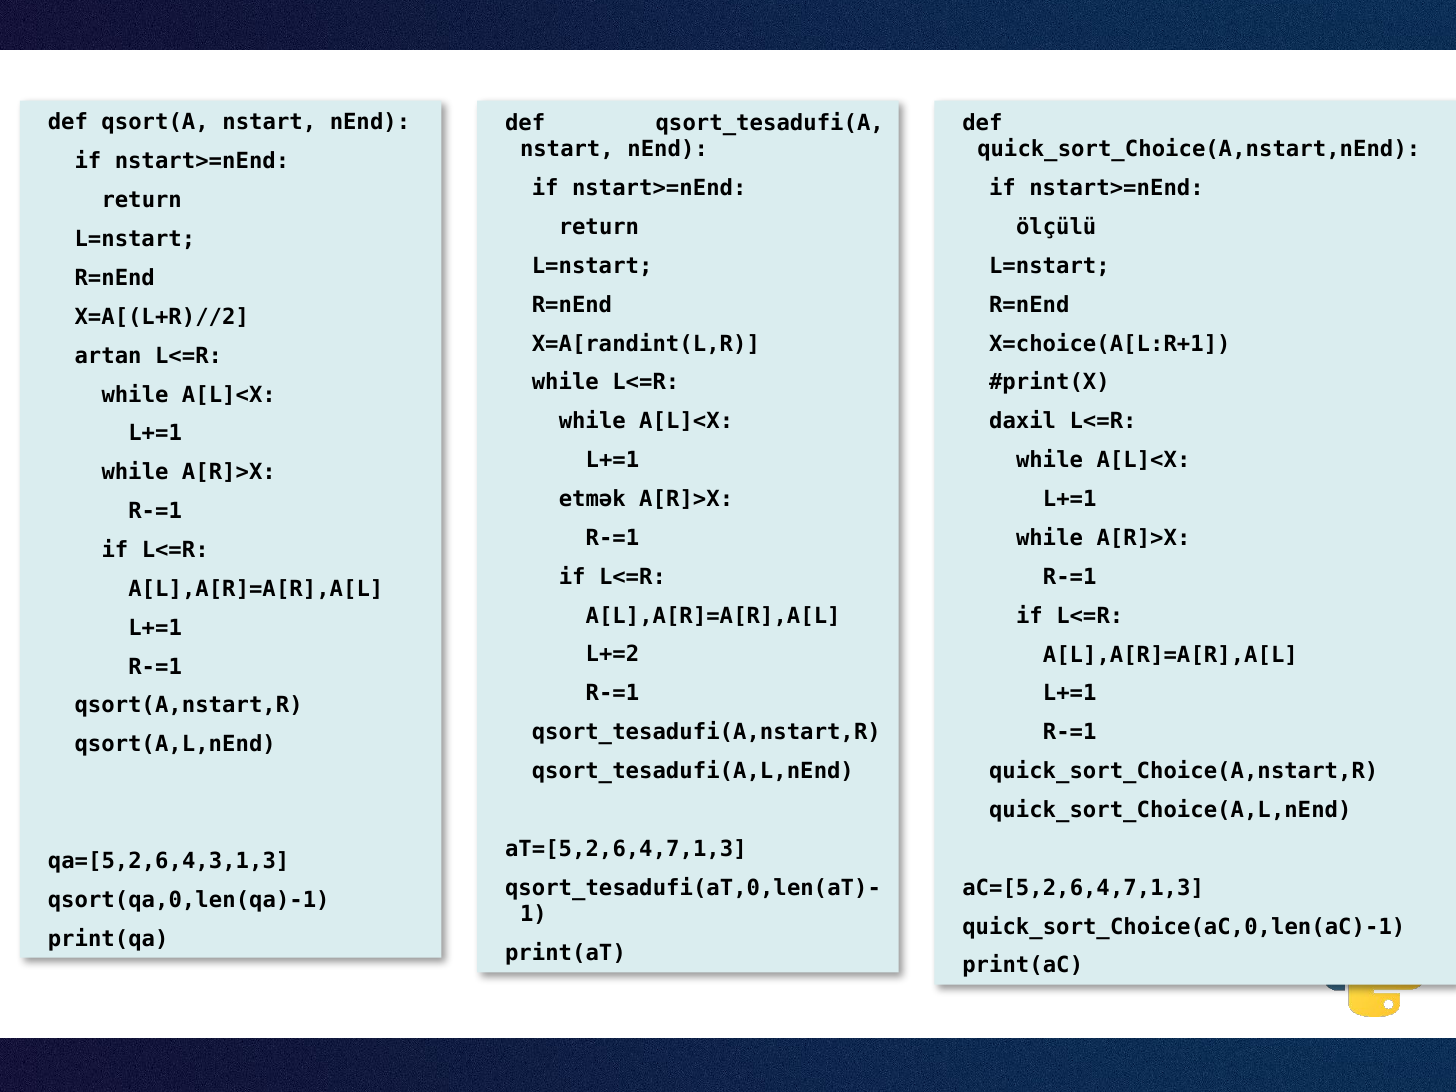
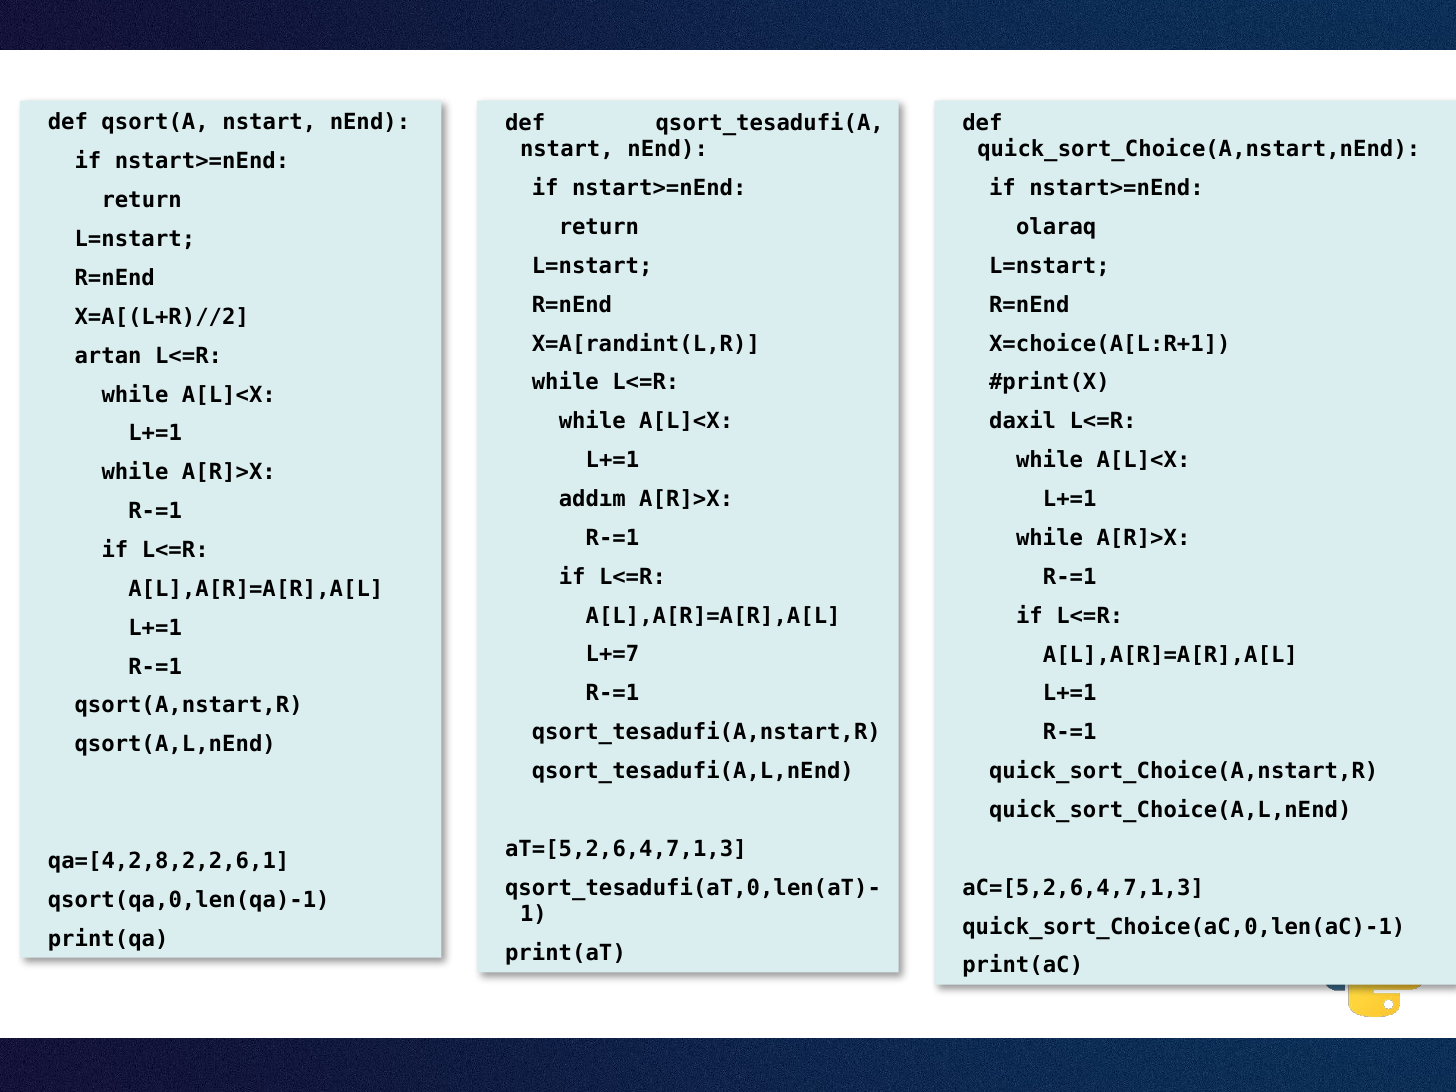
ölçülü: ölçülü -> olaraq
etmək: etmək -> addım
L+=2: L+=2 -> L+=7
qa=[5,2,6,4,3,1,3: qa=[5,2,6,4,3,1,3 -> qa=[4,2,8,2,2,6,1
